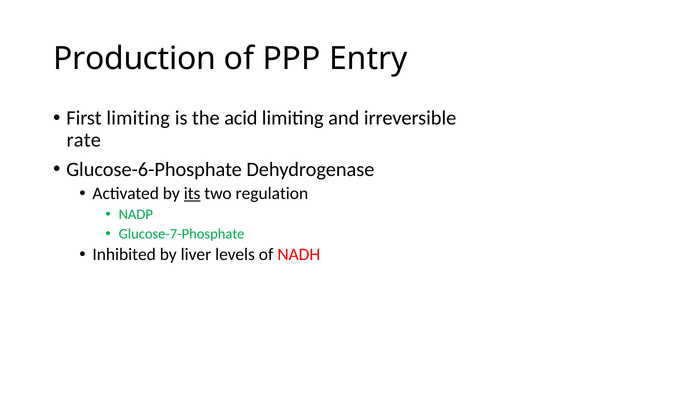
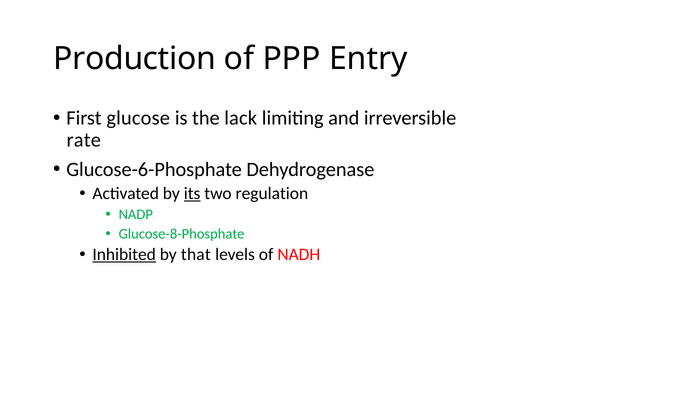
First limiting: limiting -> glucose
acid: acid -> lack
Glucose-7-Phosphate: Glucose-7-Phosphate -> Glucose-8-Phosphate
Inhibited underline: none -> present
liver: liver -> that
